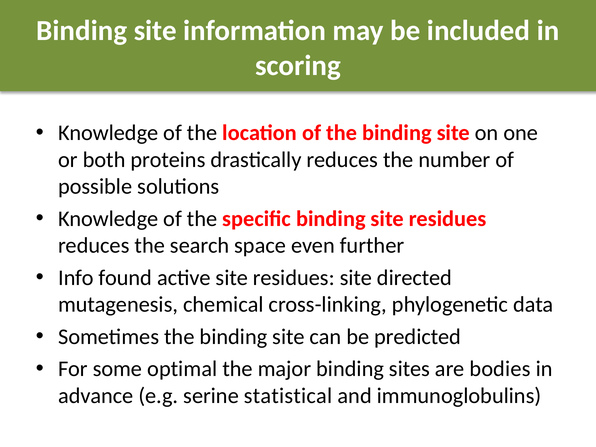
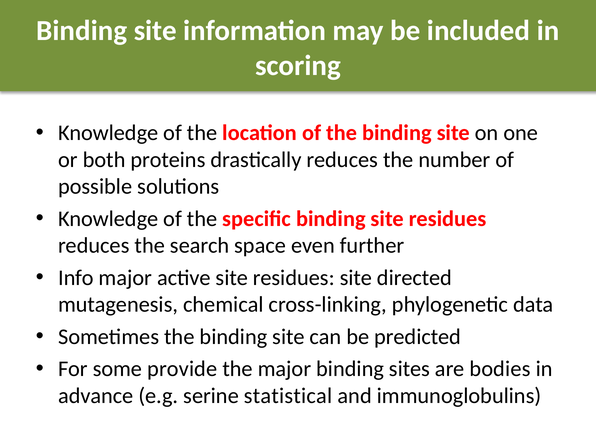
Info found: found -> major
optimal: optimal -> provide
